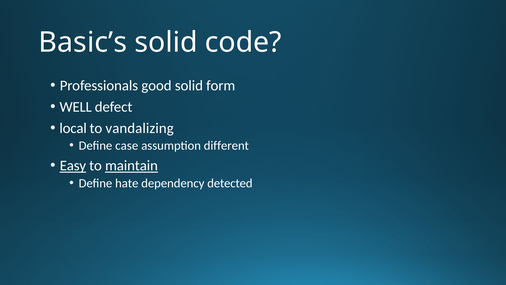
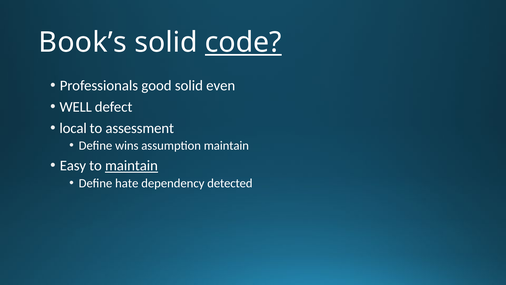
Basic’s: Basic’s -> Book’s
code underline: none -> present
form: form -> even
vandalizing: vandalizing -> assessment
case: case -> wins
assumption different: different -> maintain
Easy underline: present -> none
